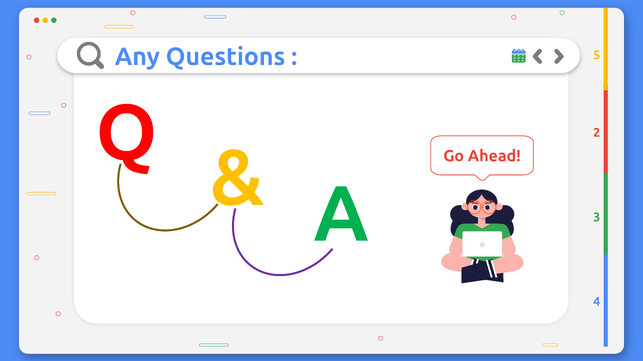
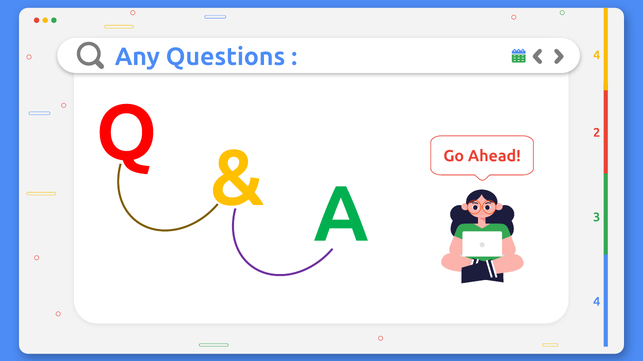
5 at (597, 55): 5 -> 4
